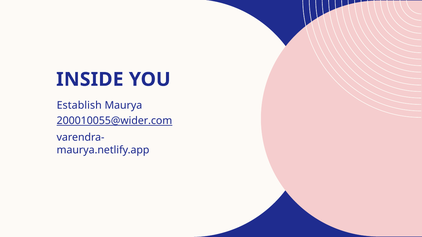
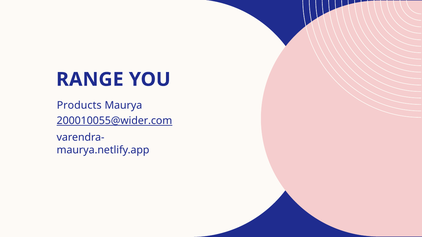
INSIDE: INSIDE -> RANGE
Establish: Establish -> Products
